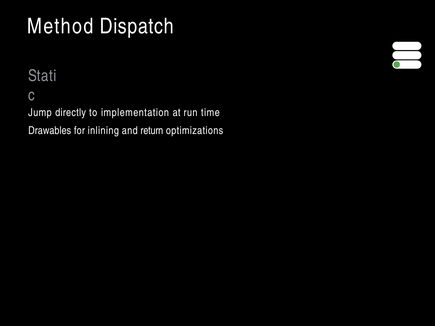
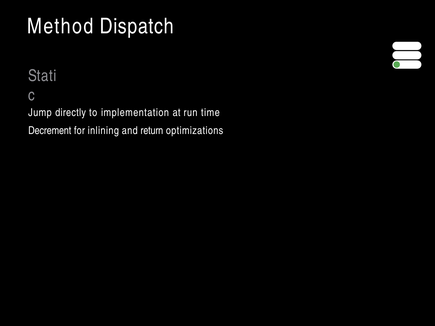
Drawables: Drawables -> Decrement
